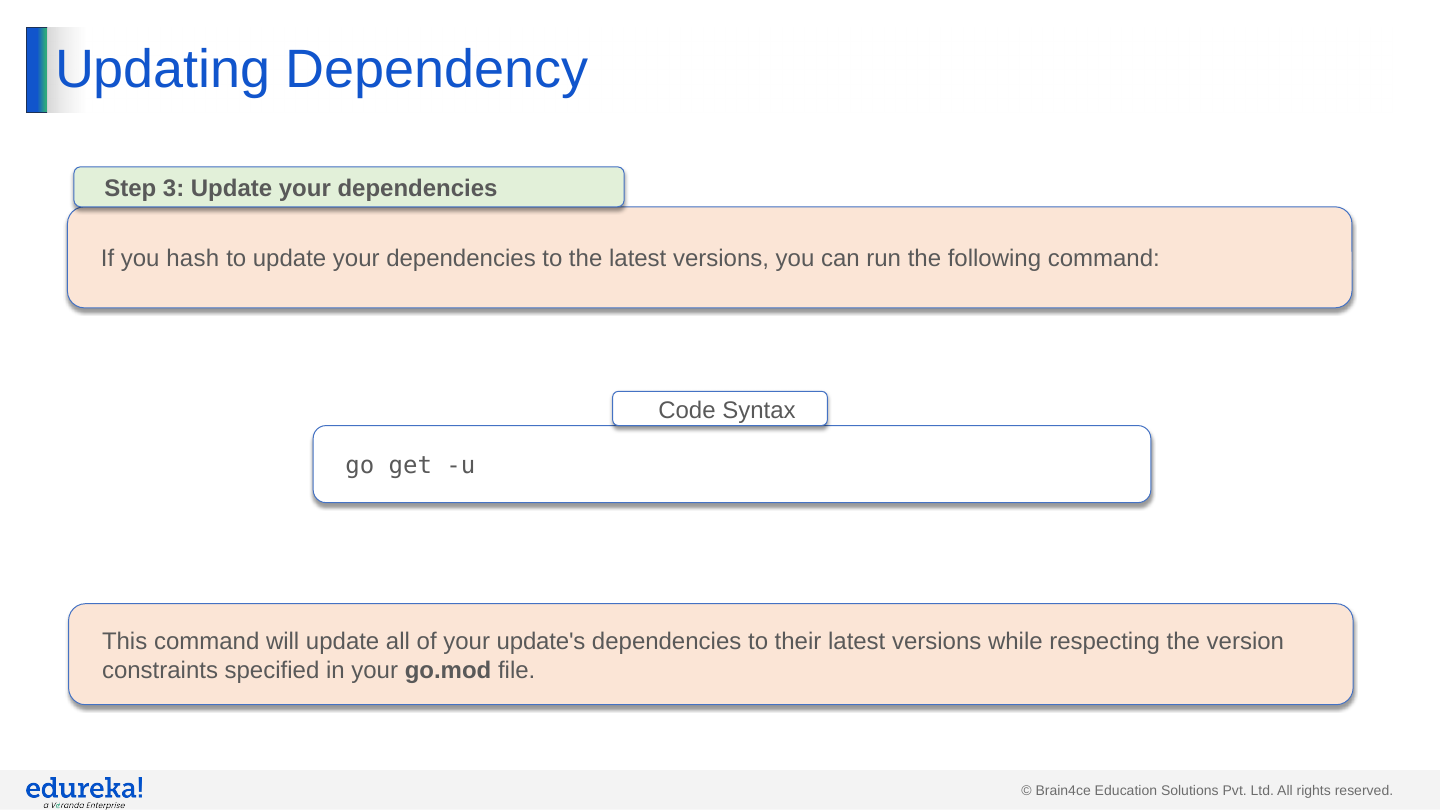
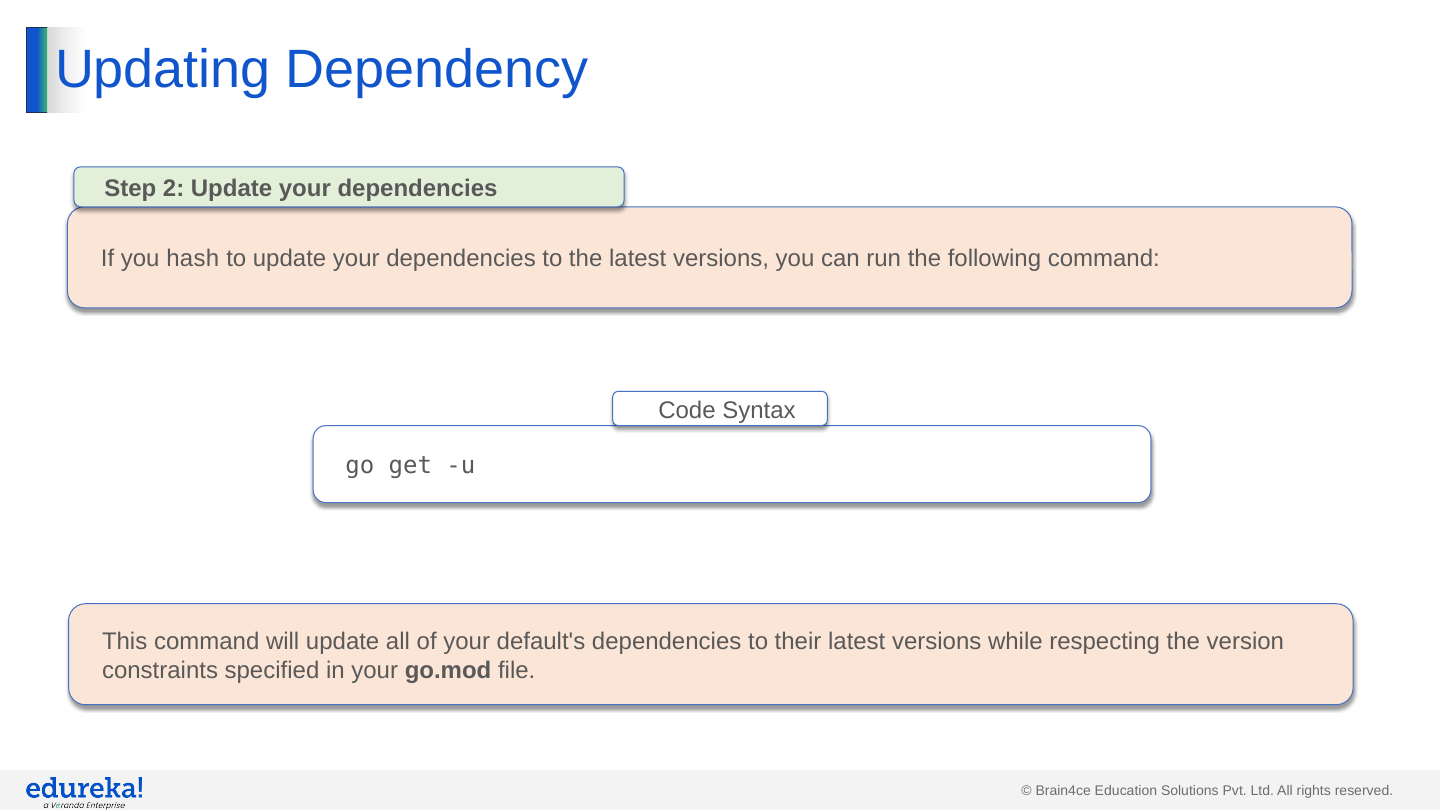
3: 3 -> 2
update's: update's -> default's
